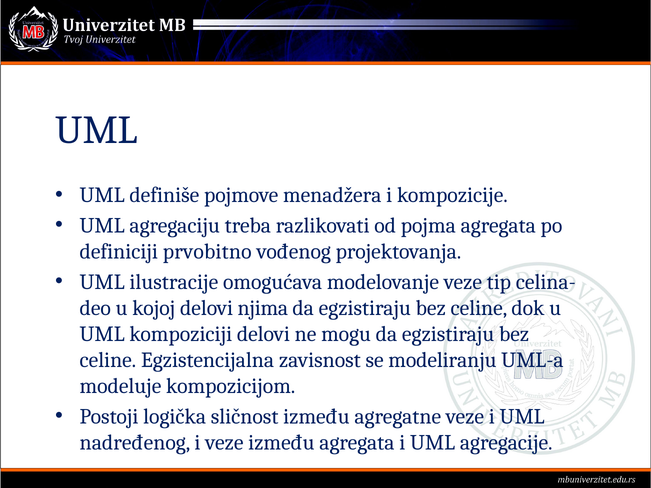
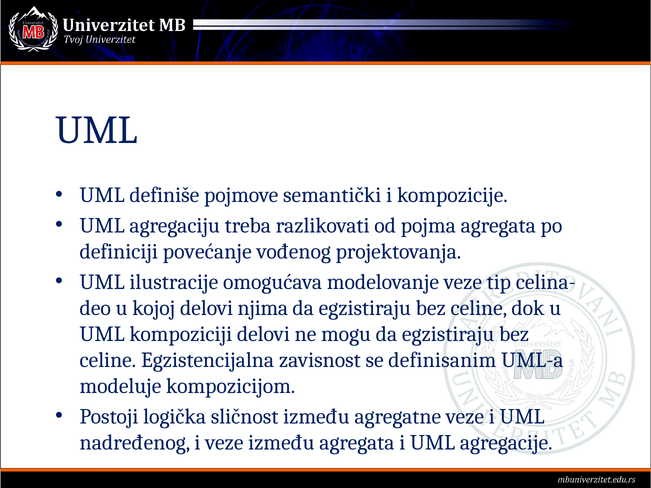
menadžera: menadžera -> semantički
prvobitno: prvobitno -> povećanje
modeliranju: modeliranju -> definisanim
